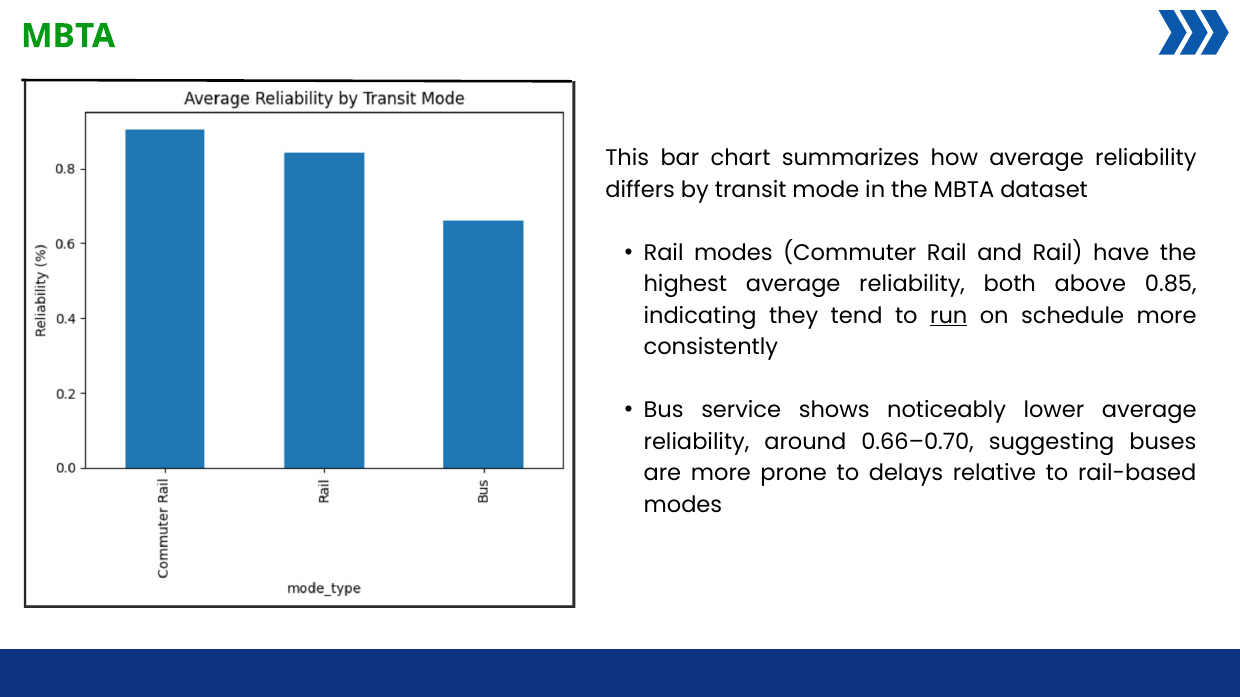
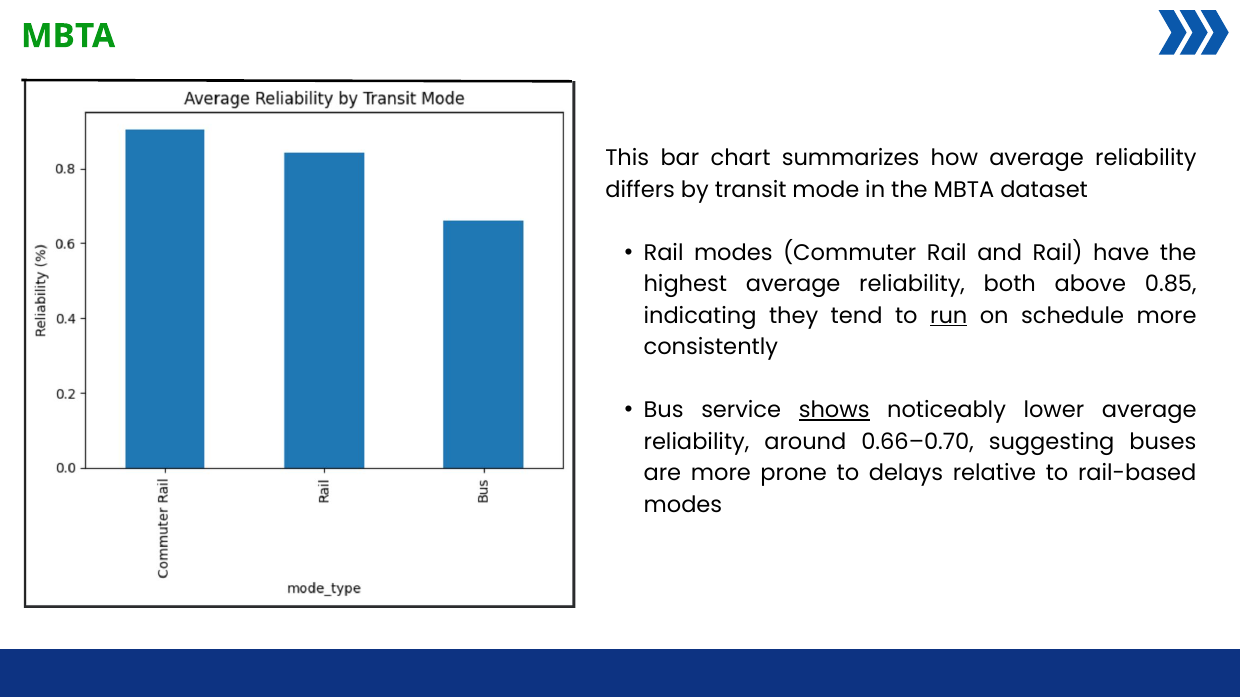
shows underline: none -> present
